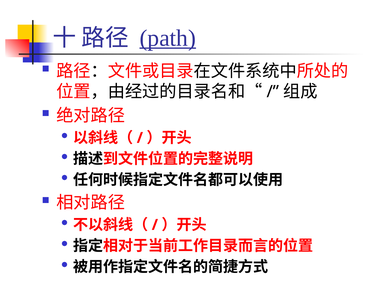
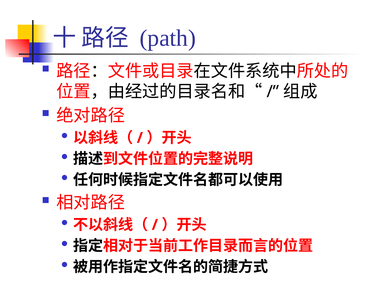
path underline: present -> none
